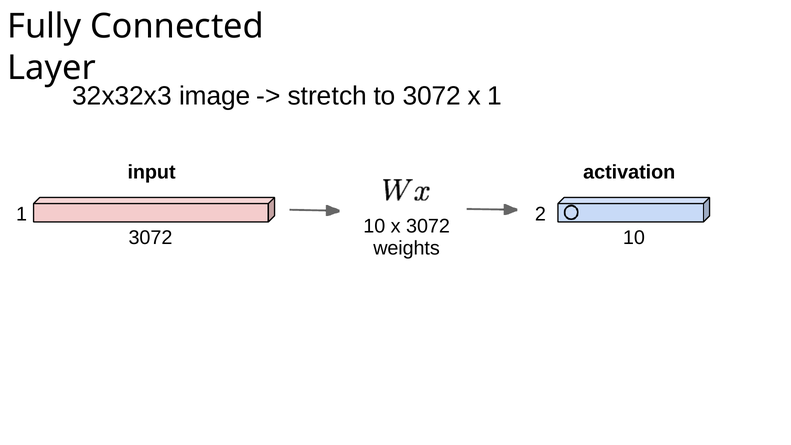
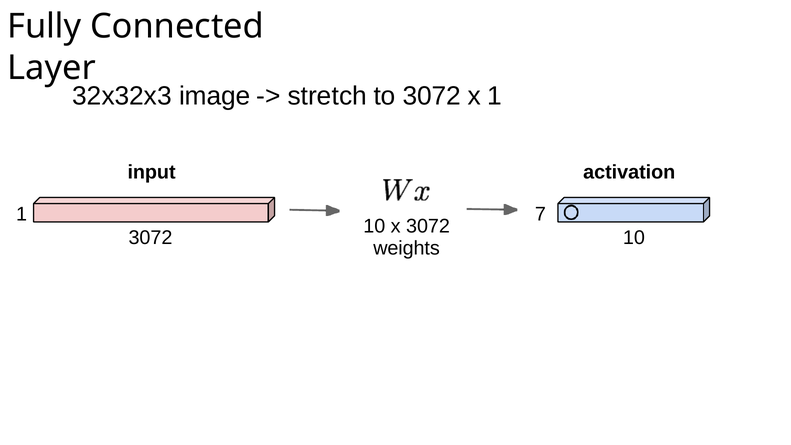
2: 2 -> 7
